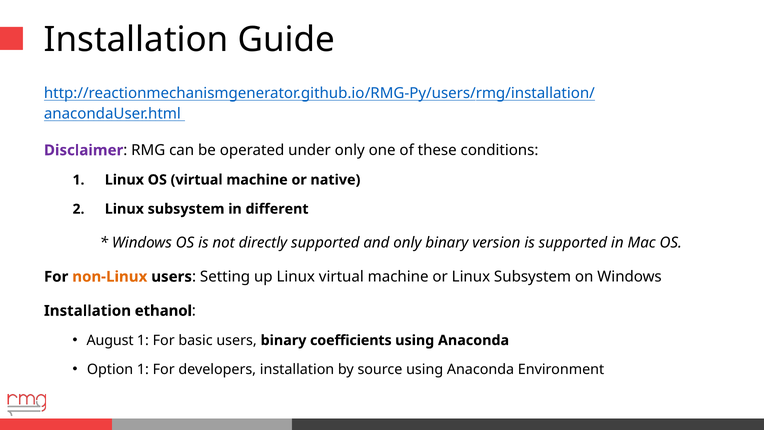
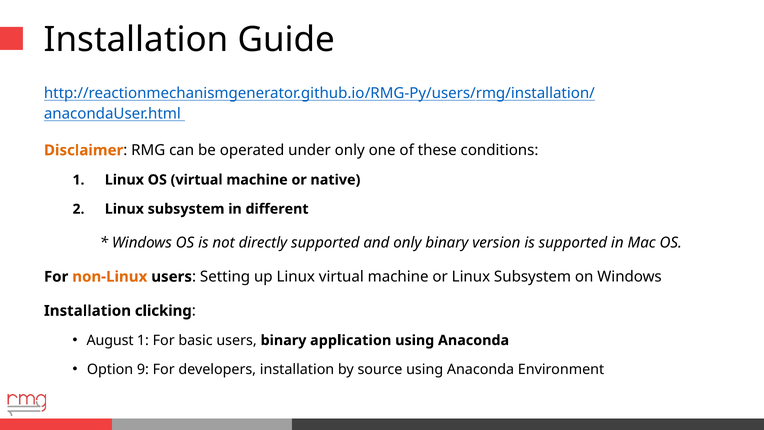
Disclaimer colour: purple -> orange
ethanol: ethanol -> clicking
coefficients: coefficients -> application
Option 1: 1 -> 9
